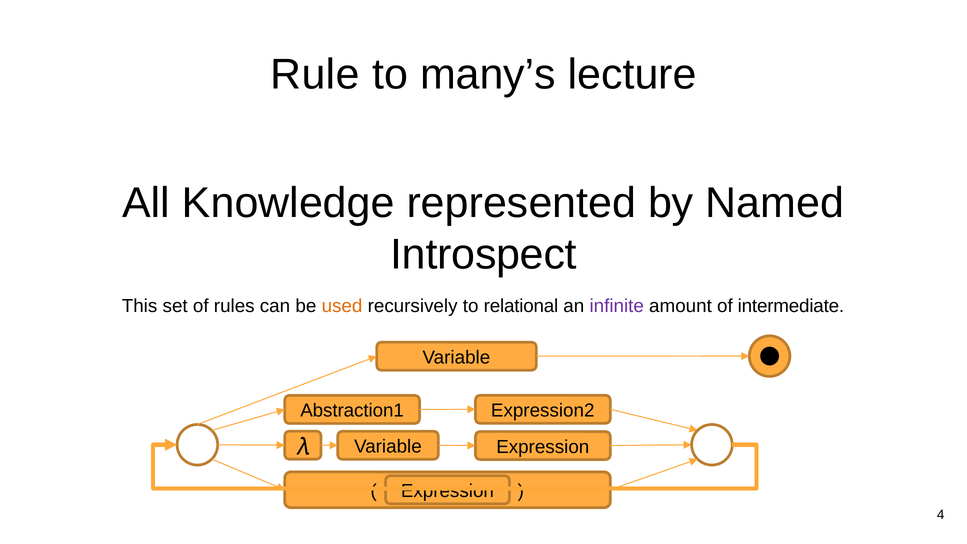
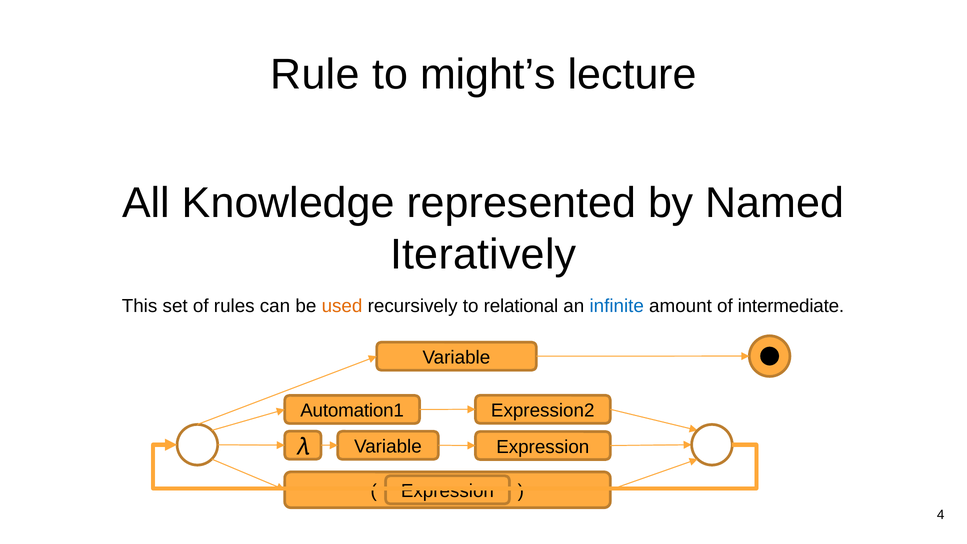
many’s: many’s -> might’s
Introspect: Introspect -> Iteratively
infinite colour: purple -> blue
Abstraction1: Abstraction1 -> Automation1
